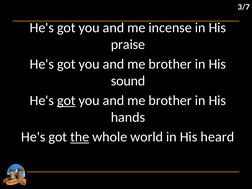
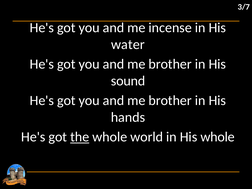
praise: praise -> water
got at (66, 101) underline: present -> none
His heard: heard -> whole
